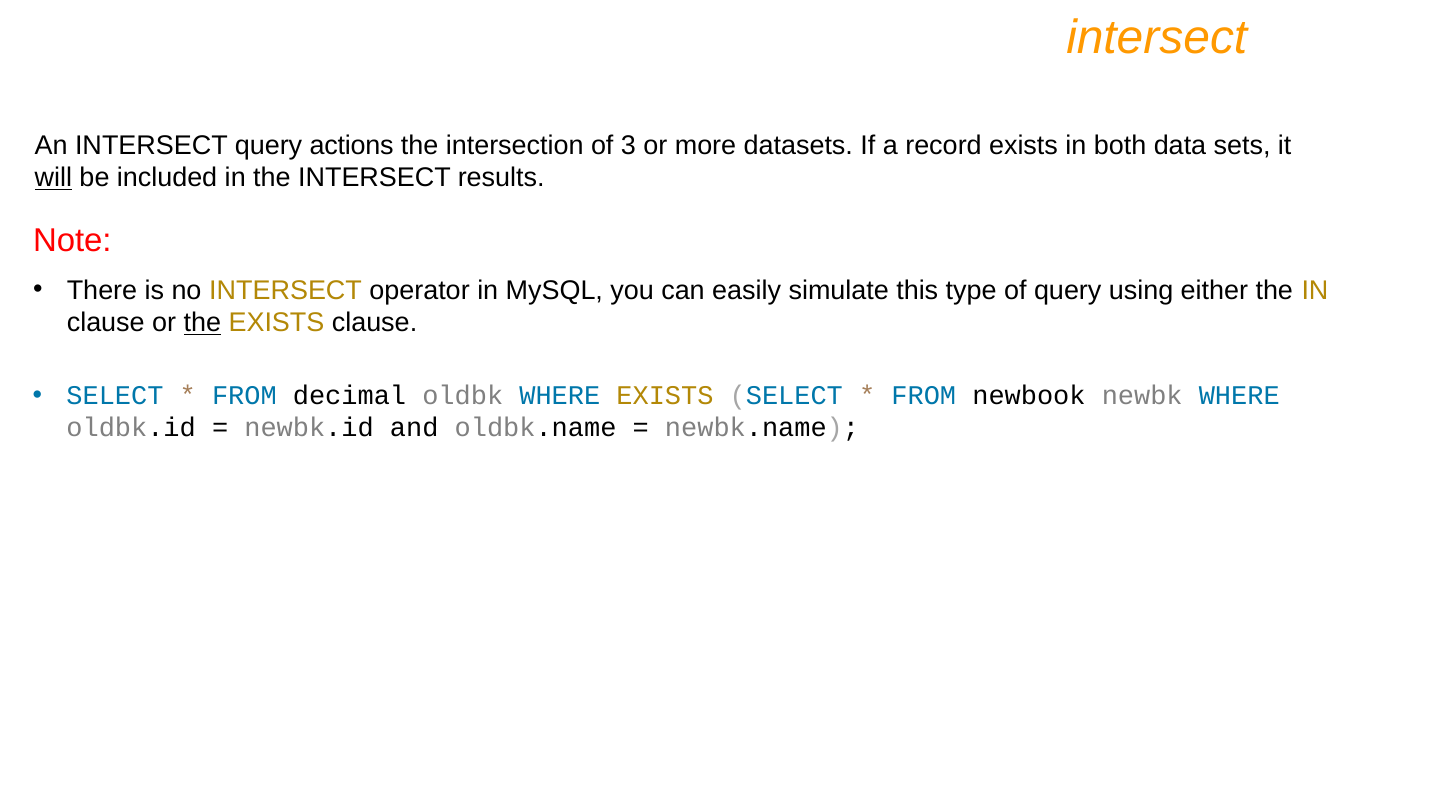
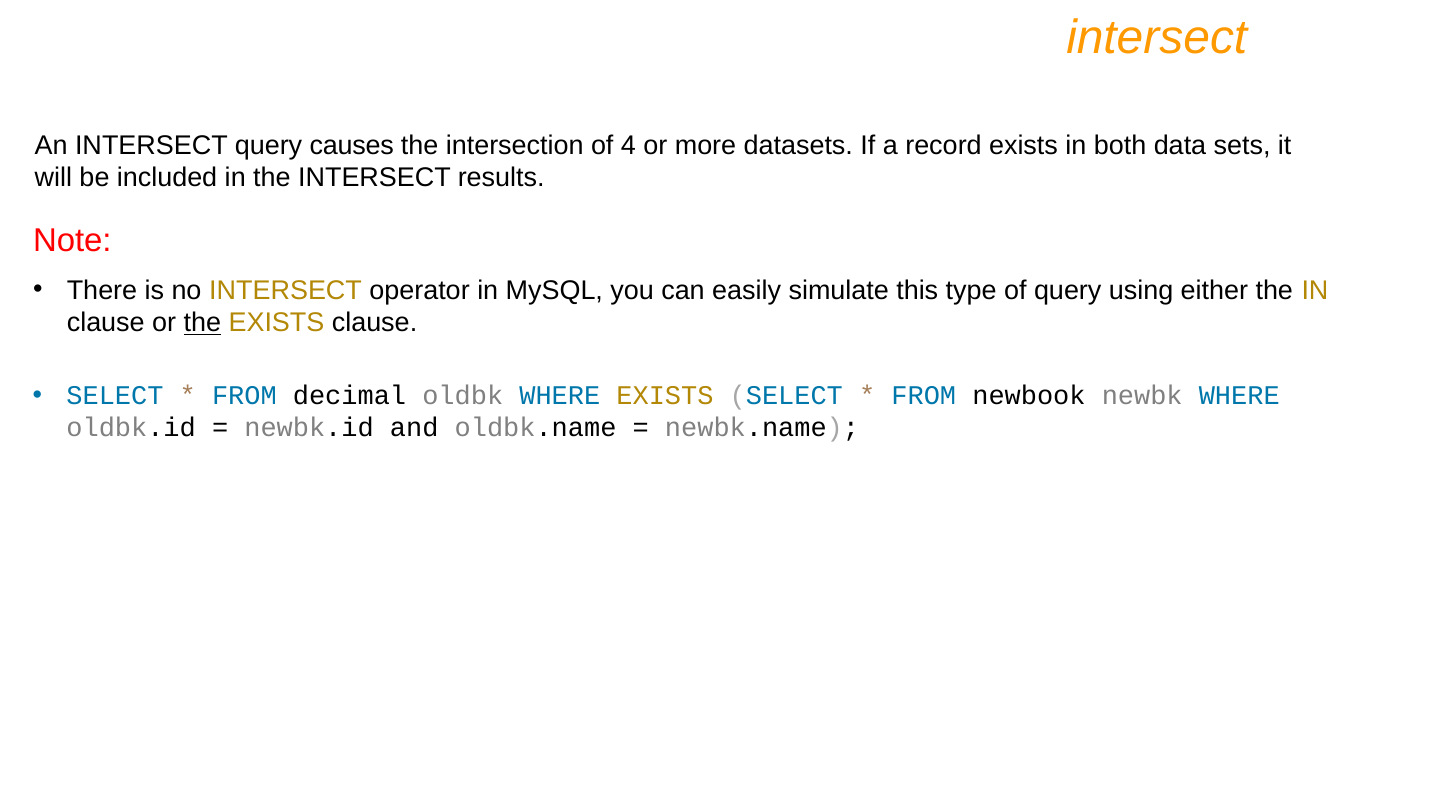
actions: actions -> causes
3: 3 -> 4
will underline: present -> none
